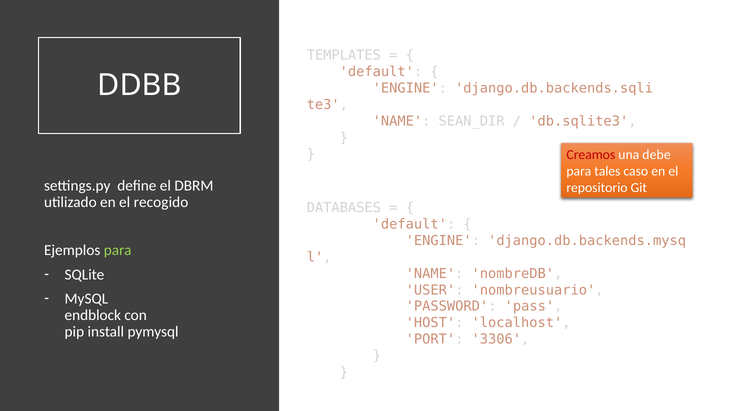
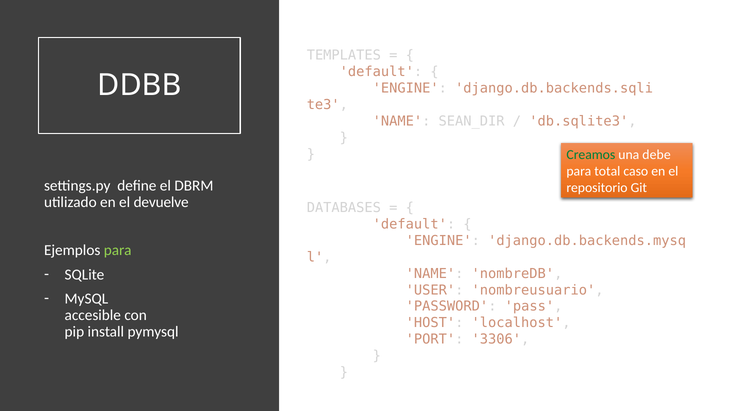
Creamos colour: red -> green
tales: tales -> total
recogido: recogido -> devuelve
endblock: endblock -> accesible
